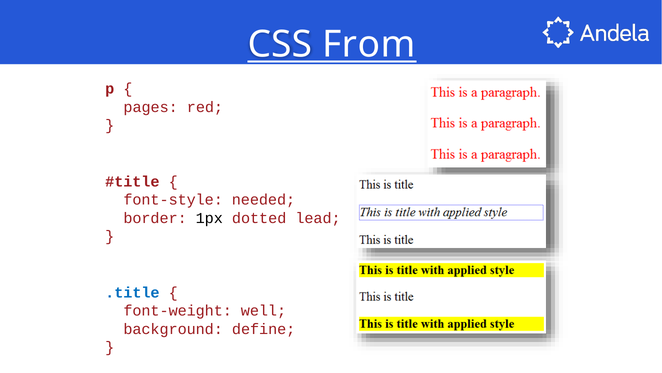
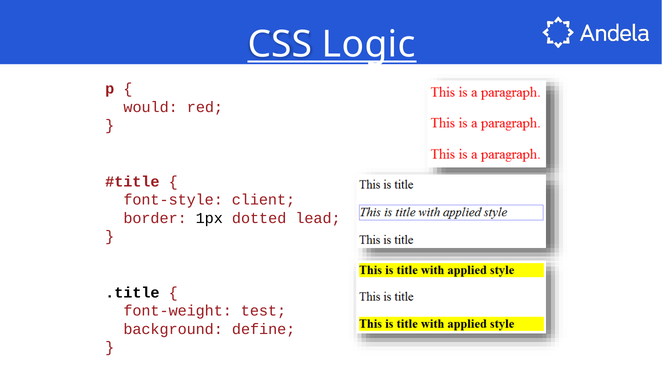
From: From -> Logic
pages: pages -> would
needed: needed -> client
.title colour: blue -> black
well: well -> test
